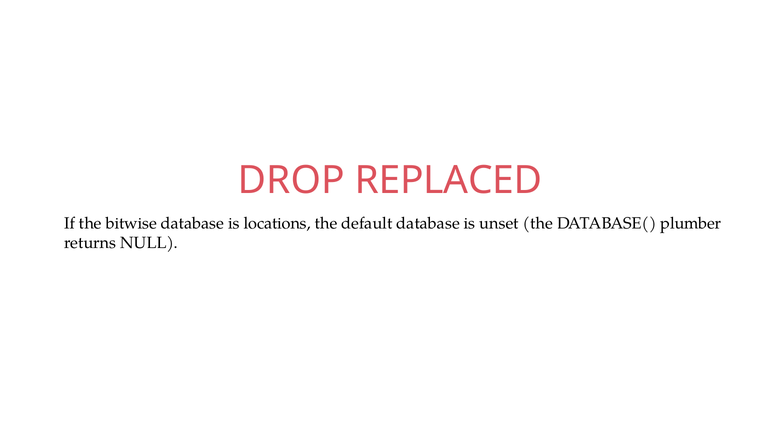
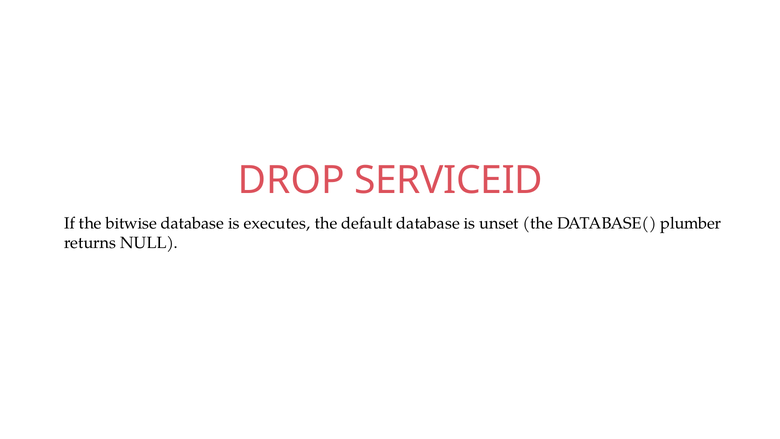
REPLACED: REPLACED -> SERVICEID
locations: locations -> executes
